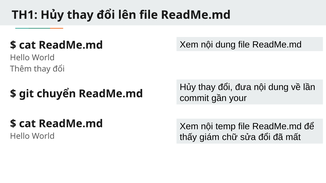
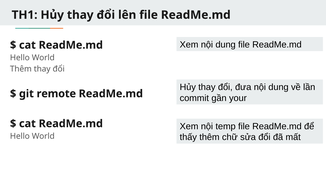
chuyển: chuyển -> remote
thấy giám: giám -> thêm
